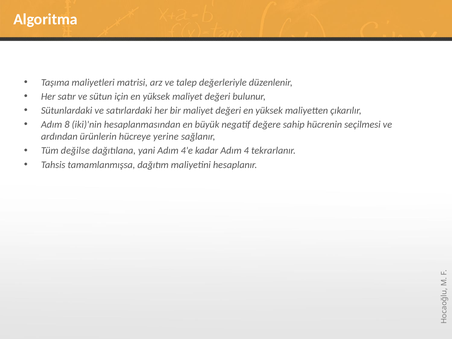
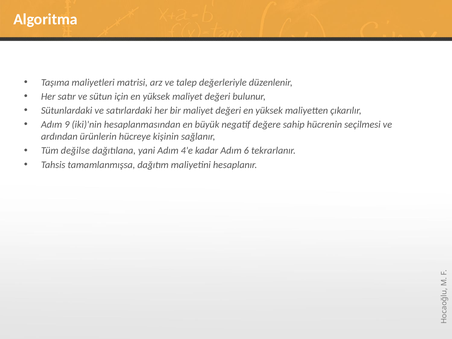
8: 8 -> 9
yerine: yerine -> kişinin
4: 4 -> 6
